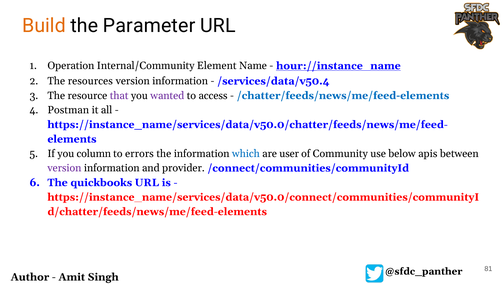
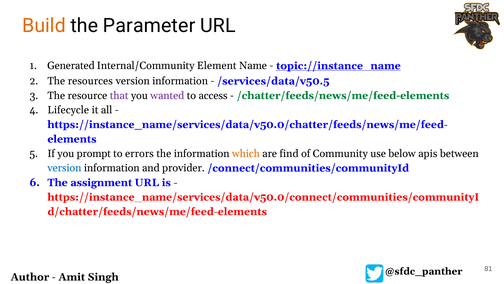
Operation: Operation -> Generated
hour://instance_name: hour://instance_name -> topic://instance_name
/services/data/v50.4: /services/data/v50.4 -> /services/data/v50.5
/chatter/feeds/news/me/feed-elements colour: blue -> green
Postman: Postman -> Lifecycle
column: column -> prompt
which colour: blue -> orange
user: user -> find
version at (64, 168) colour: purple -> blue
quickbooks: quickbooks -> assignment
